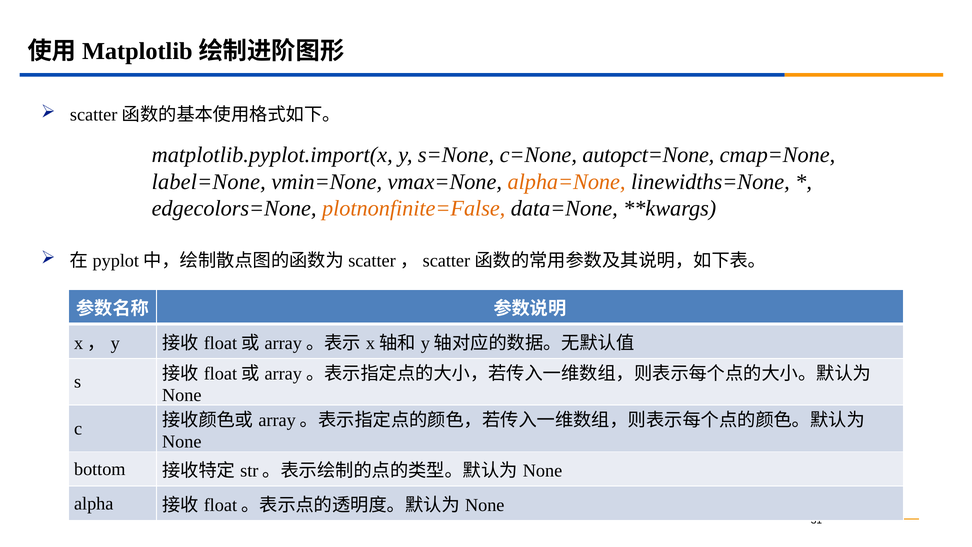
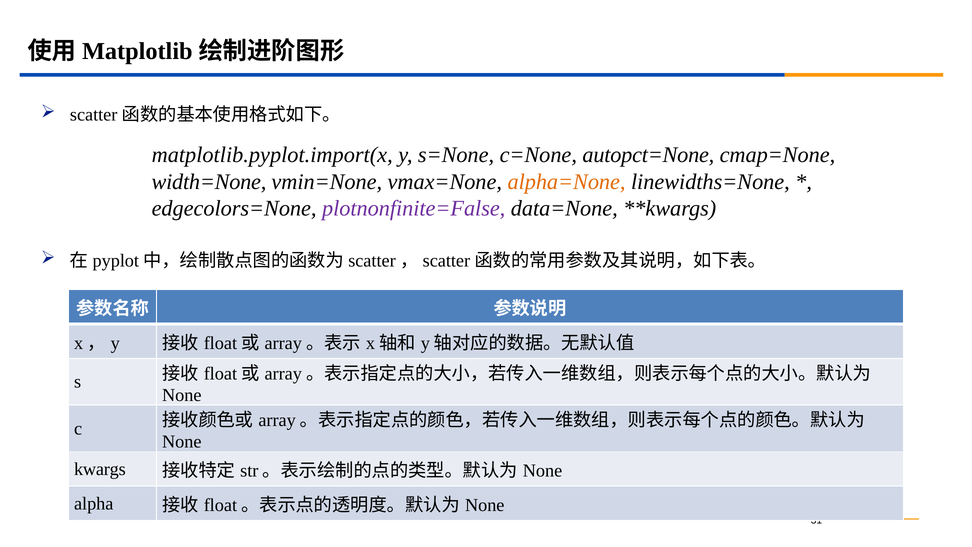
label=None: label=None -> width=None
plotnonfinite=False colour: orange -> purple
bottom: bottom -> kwargs
